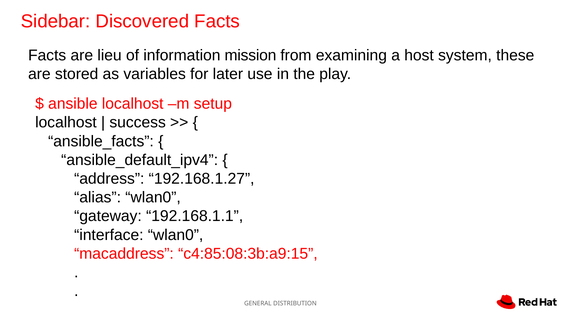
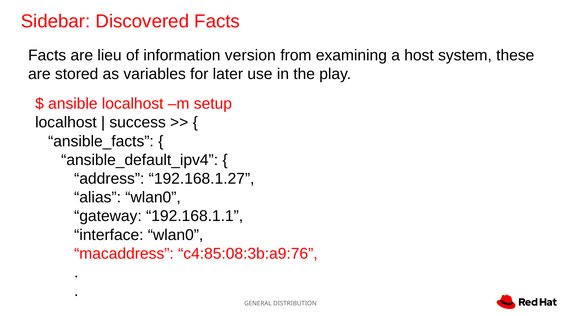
mission: mission -> version
c4:85:08:3b:a9:15: c4:85:08:3b:a9:15 -> c4:85:08:3b:a9:76
